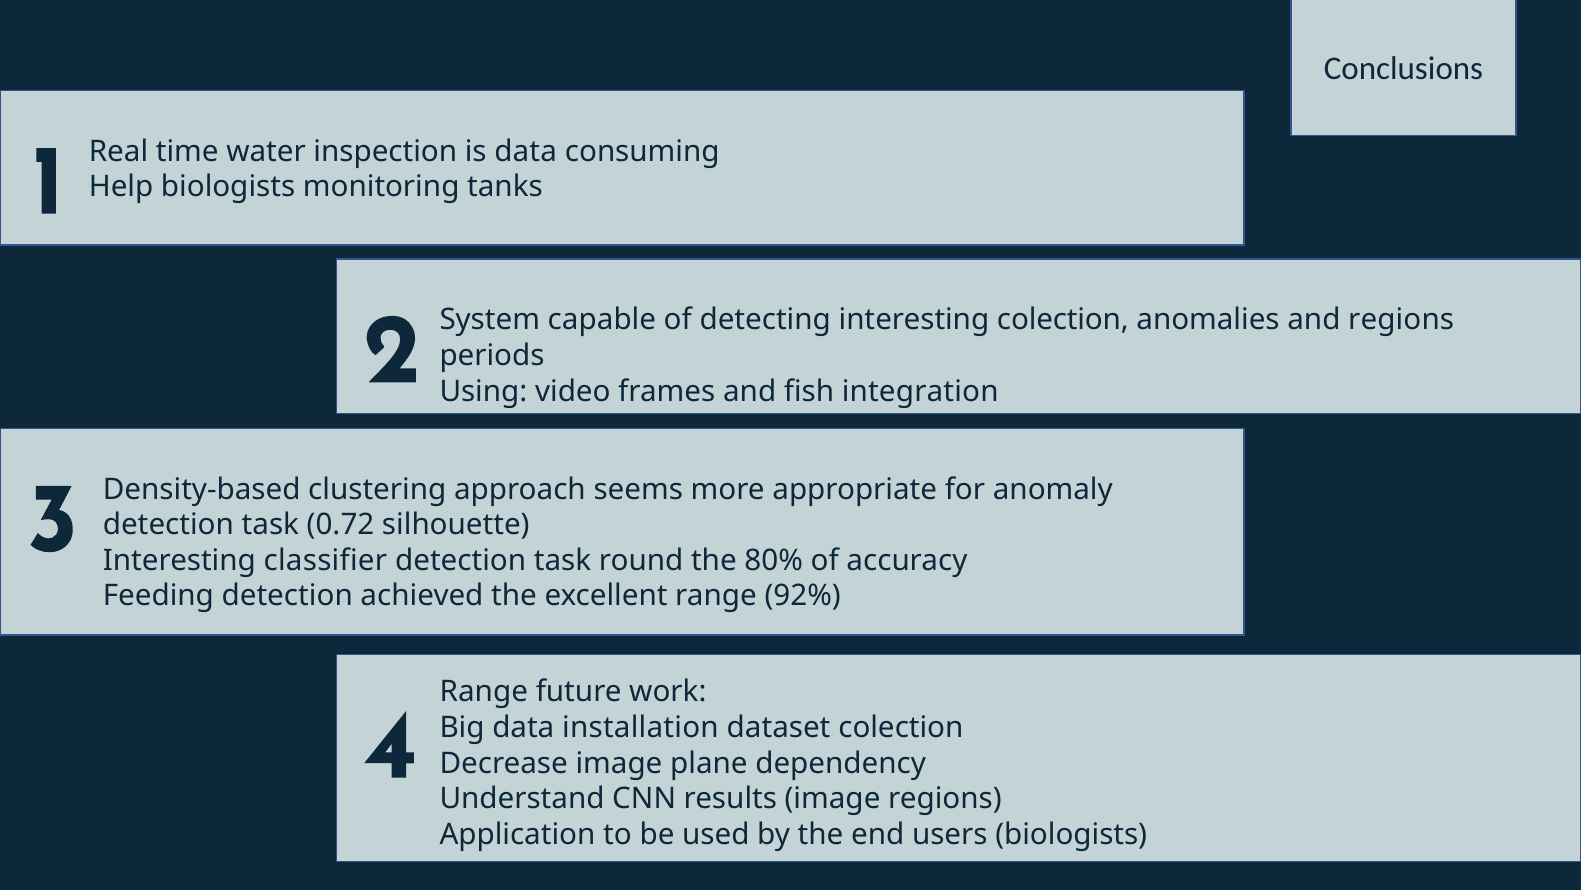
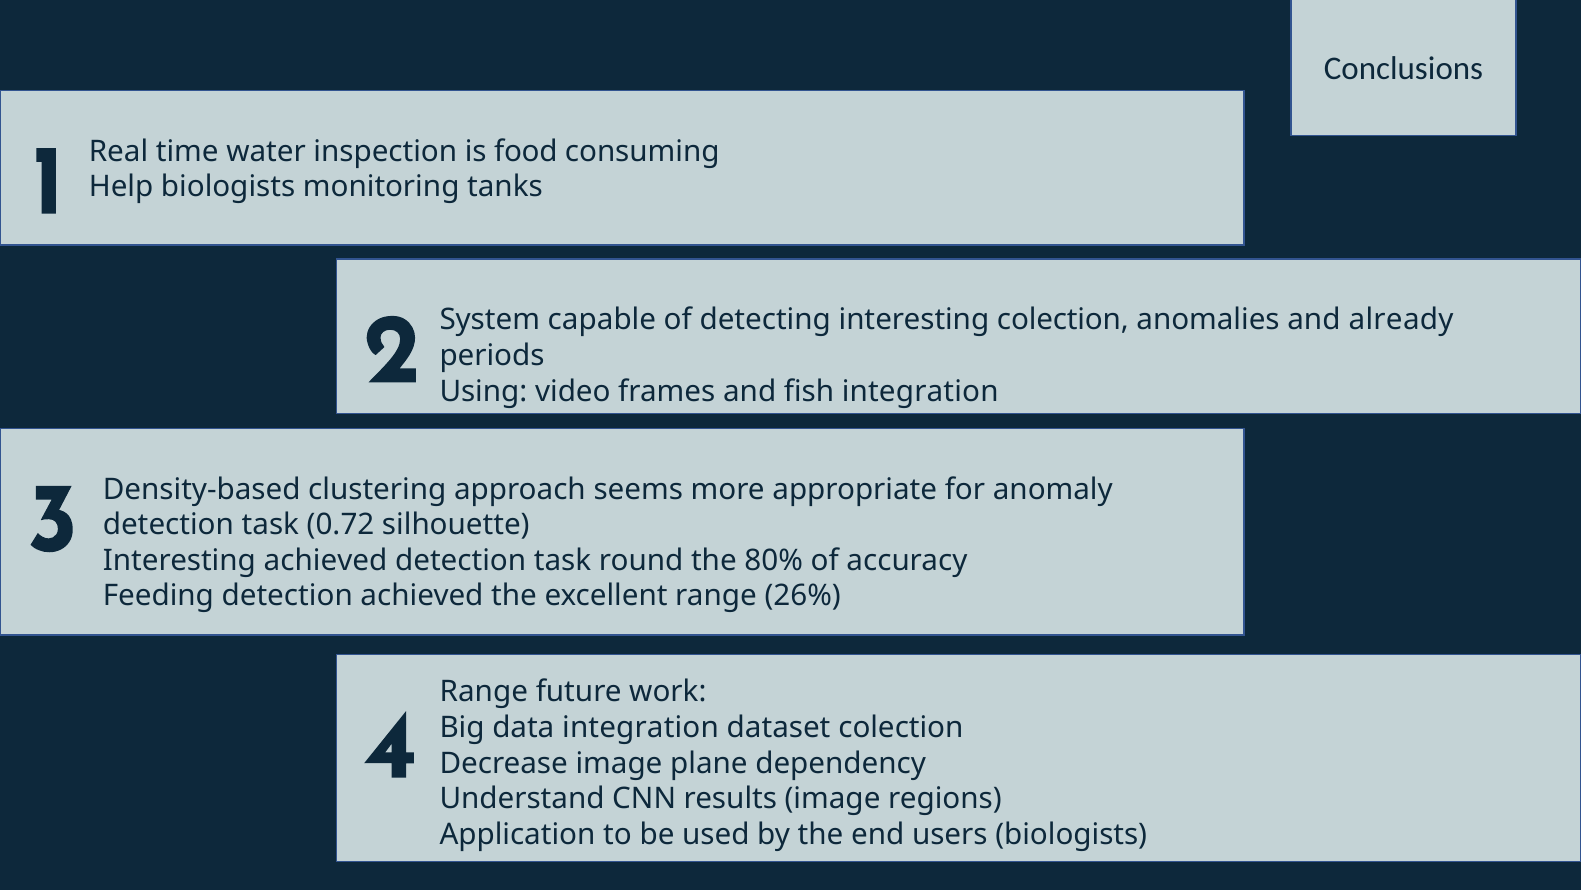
is data: data -> food
and regions: regions -> already
Interesting classifier: classifier -> achieved
92%: 92% -> 26%
data installation: installation -> integration
